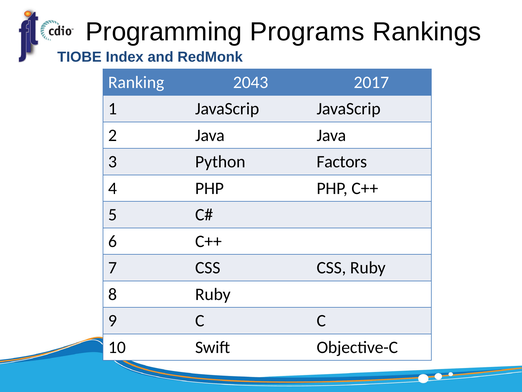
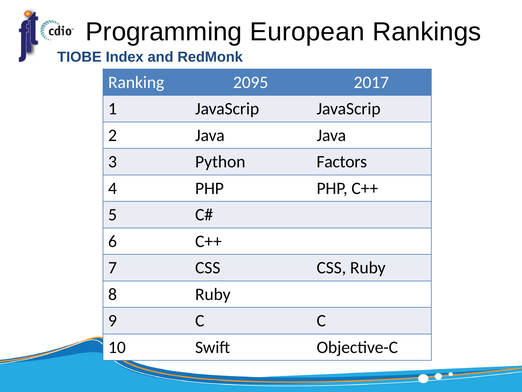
Programs: Programs -> European
2043: 2043 -> 2095
